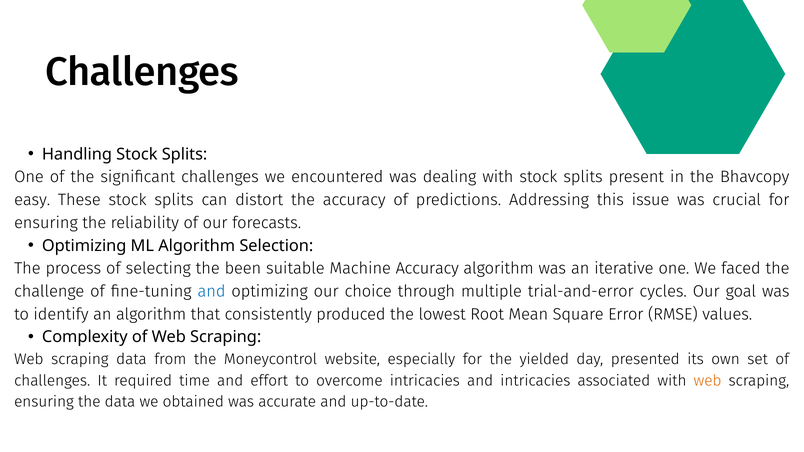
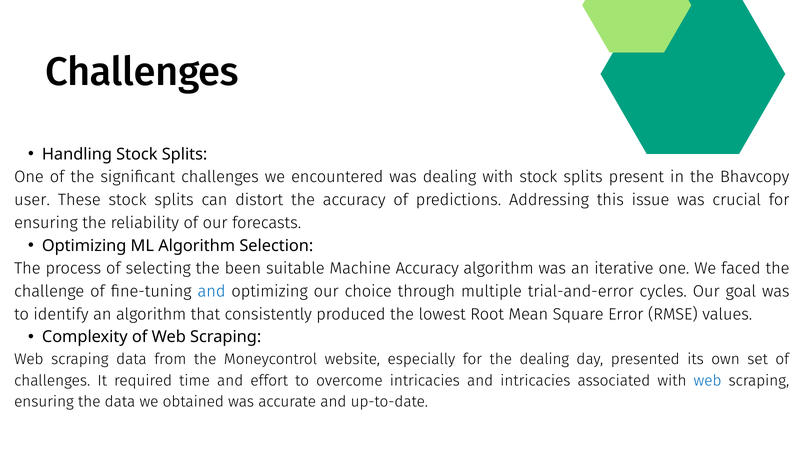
easy: easy -> user
the yielded: yielded -> dealing
web at (708, 381) colour: orange -> blue
